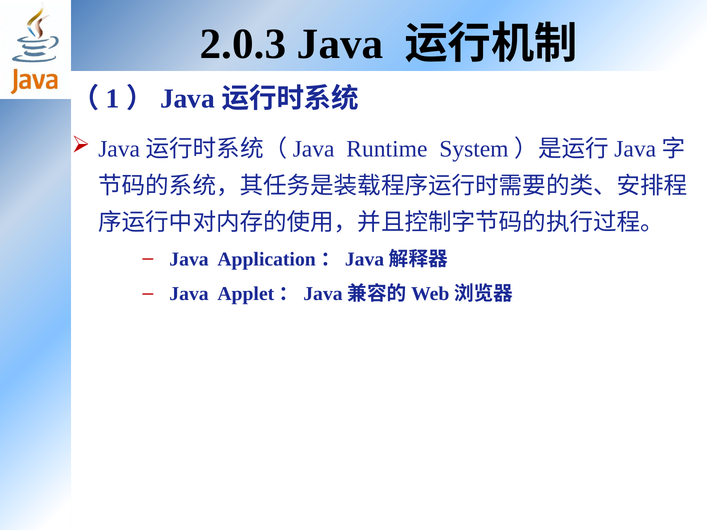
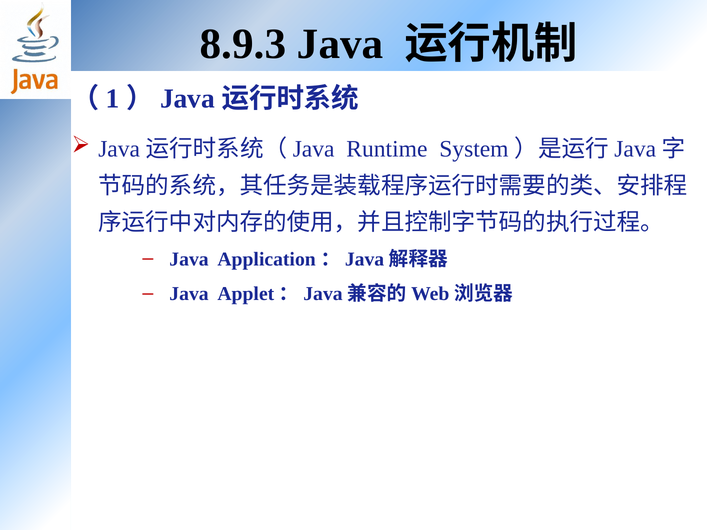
2.0.3: 2.0.3 -> 8.9.3
